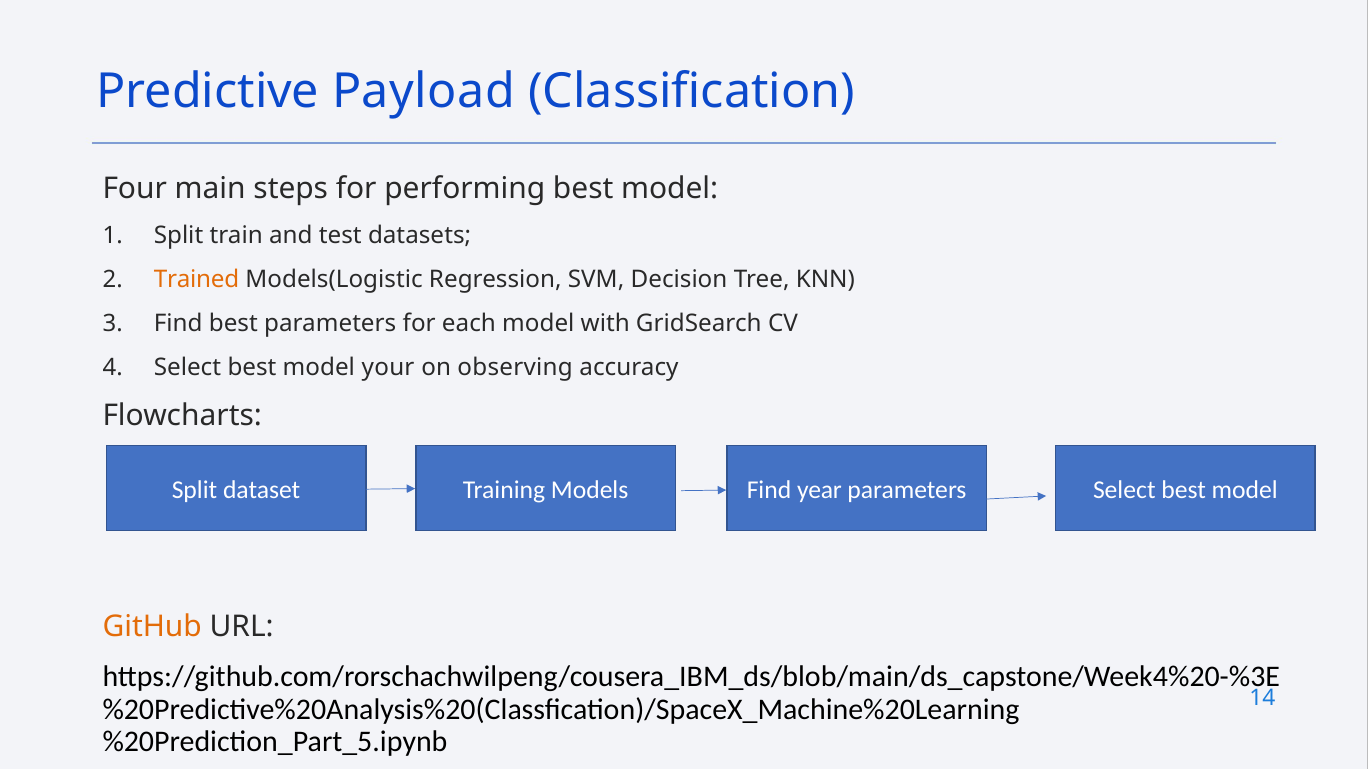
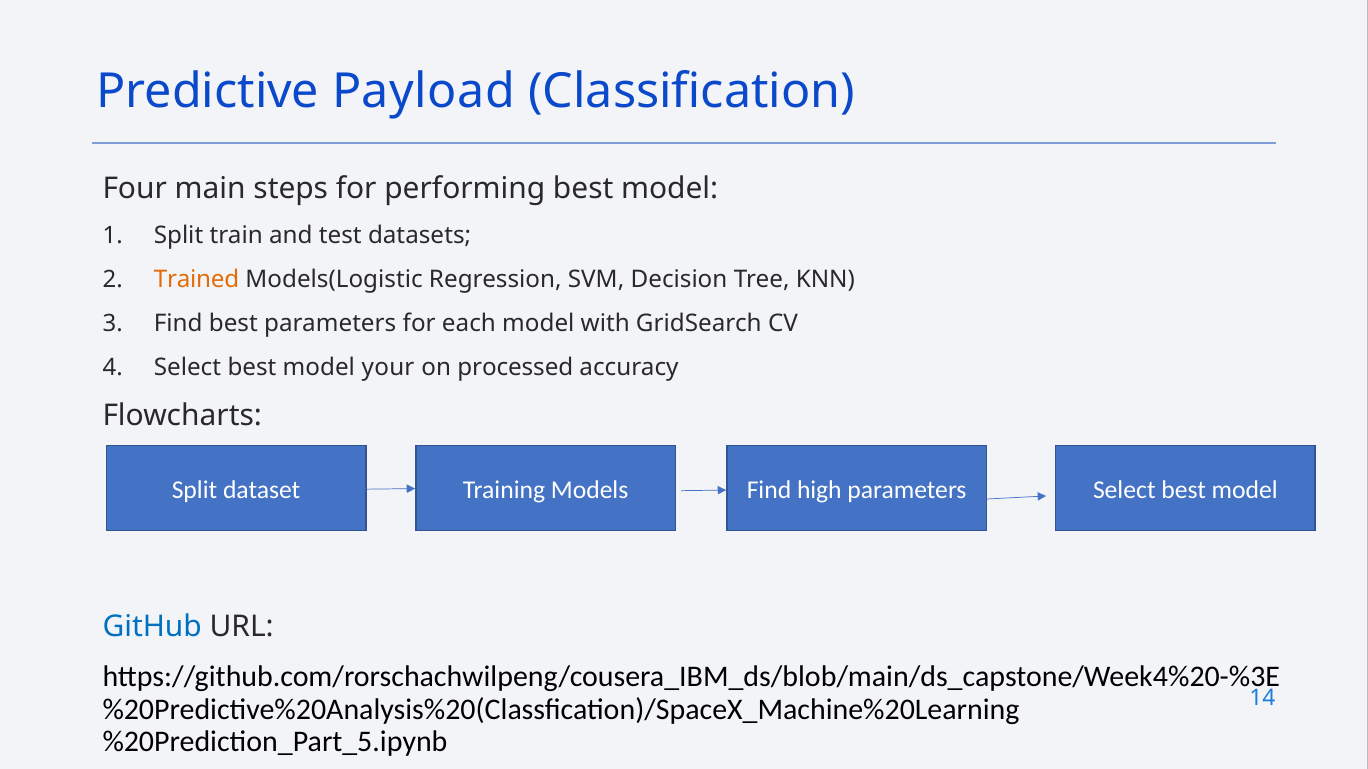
observing: observing -> processed
year: year -> high
GitHub colour: orange -> blue
